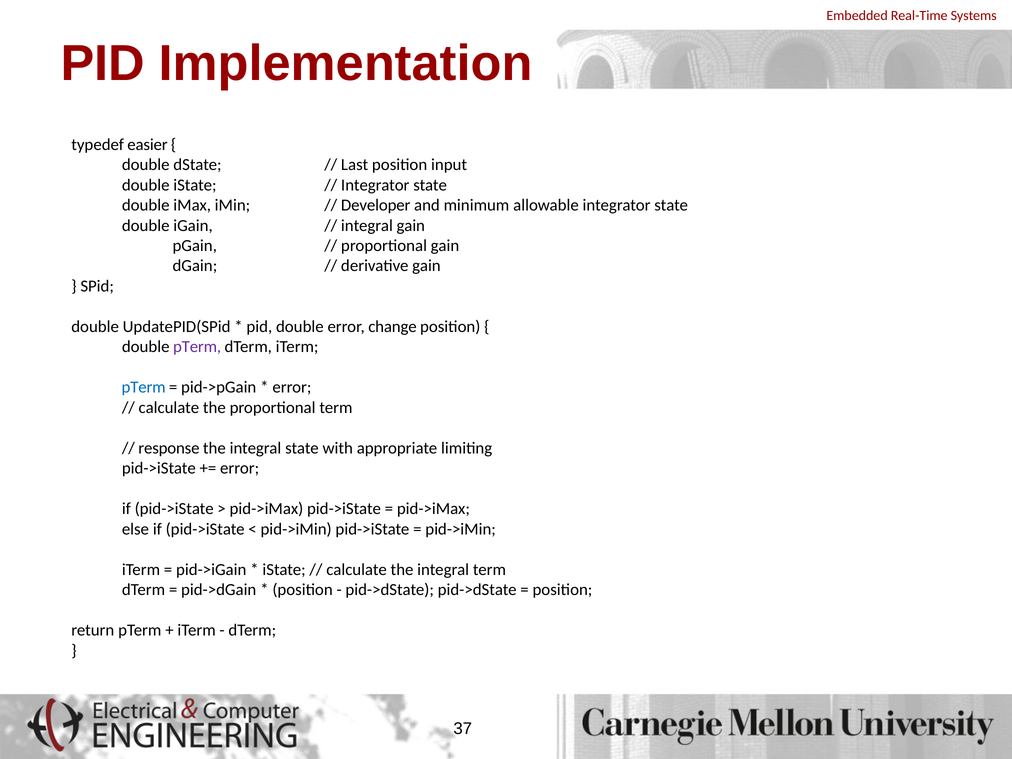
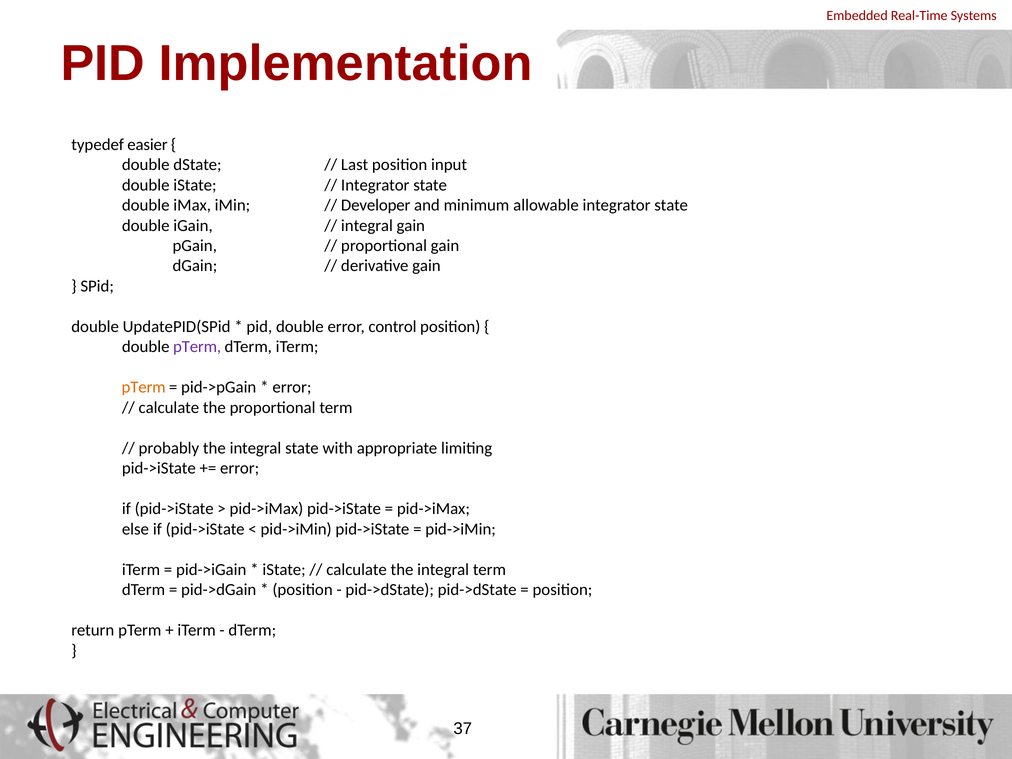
change: change -> control
pTerm at (144, 387) colour: blue -> orange
response: response -> probably
